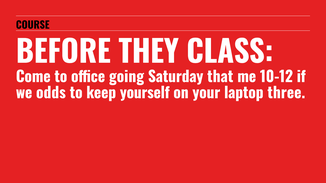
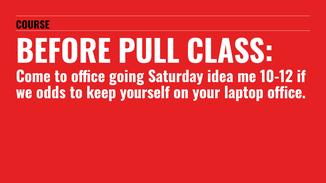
THEY: THEY -> PULL
that: that -> idea
laptop three: three -> office
